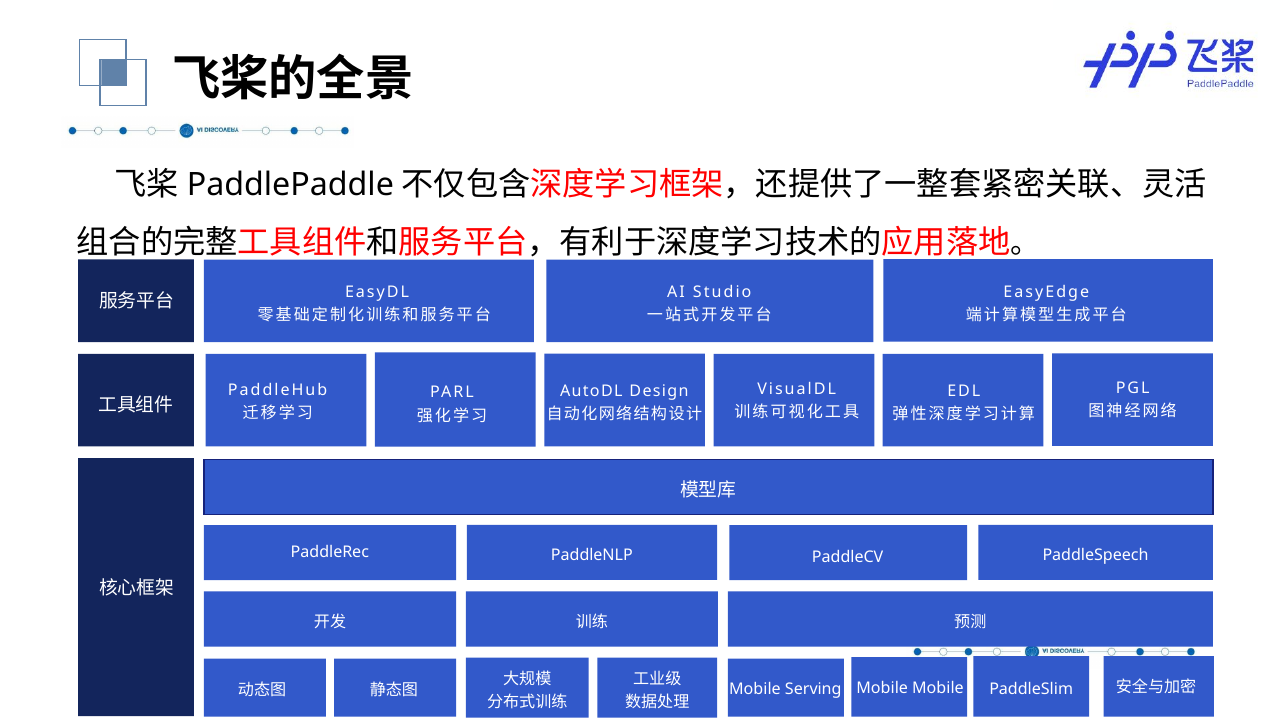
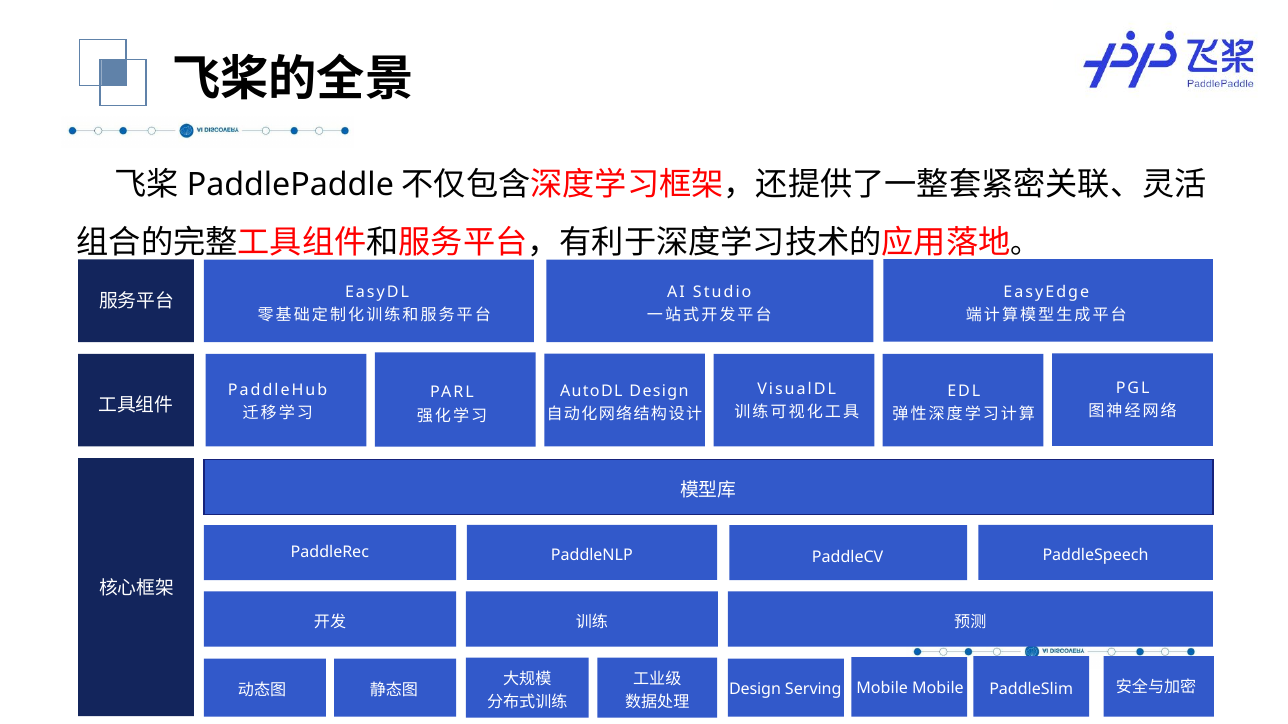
Mobile at (755, 690): Mobile -> Design
